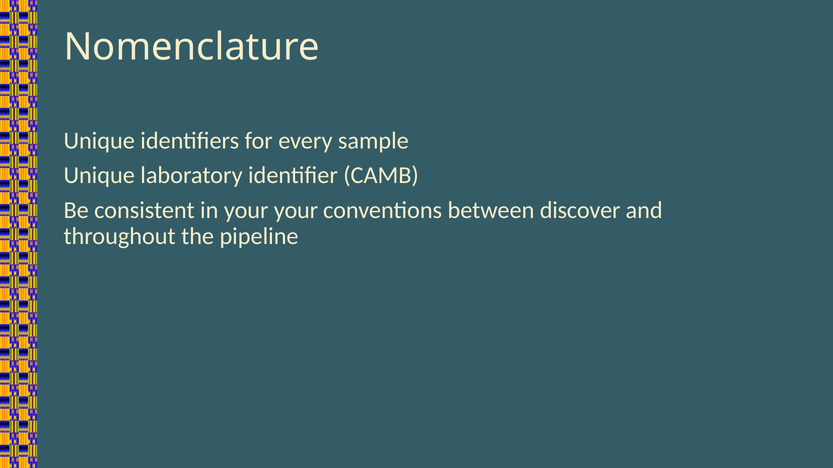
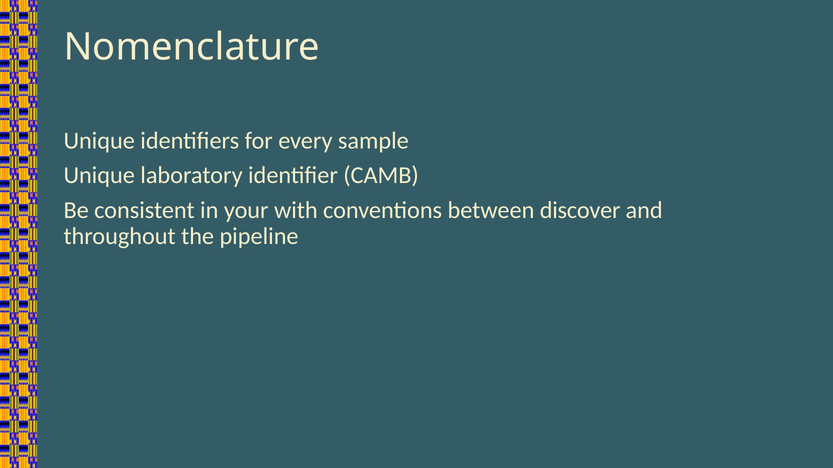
your your: your -> with
